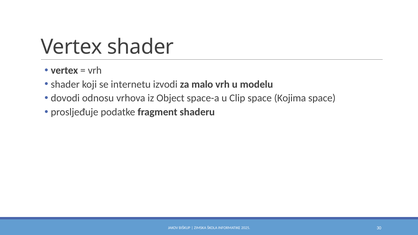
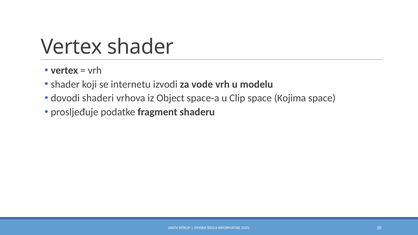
malo: malo -> vode
odnosu: odnosu -> shaderi
